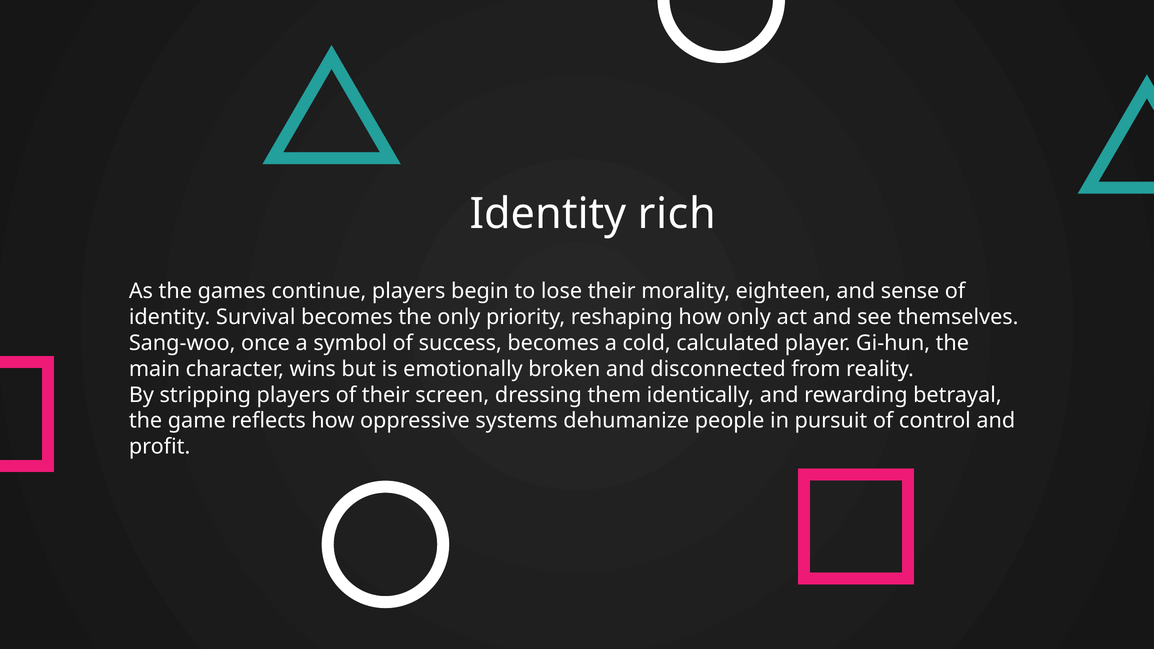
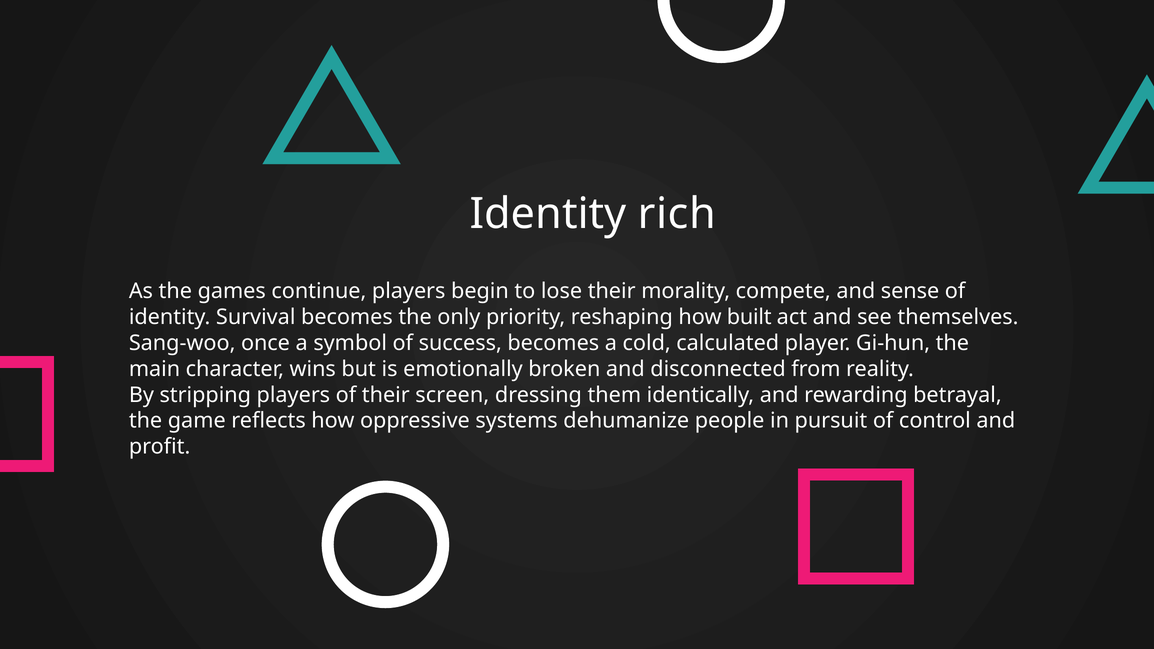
eighteen: eighteen -> compete
how only: only -> built
